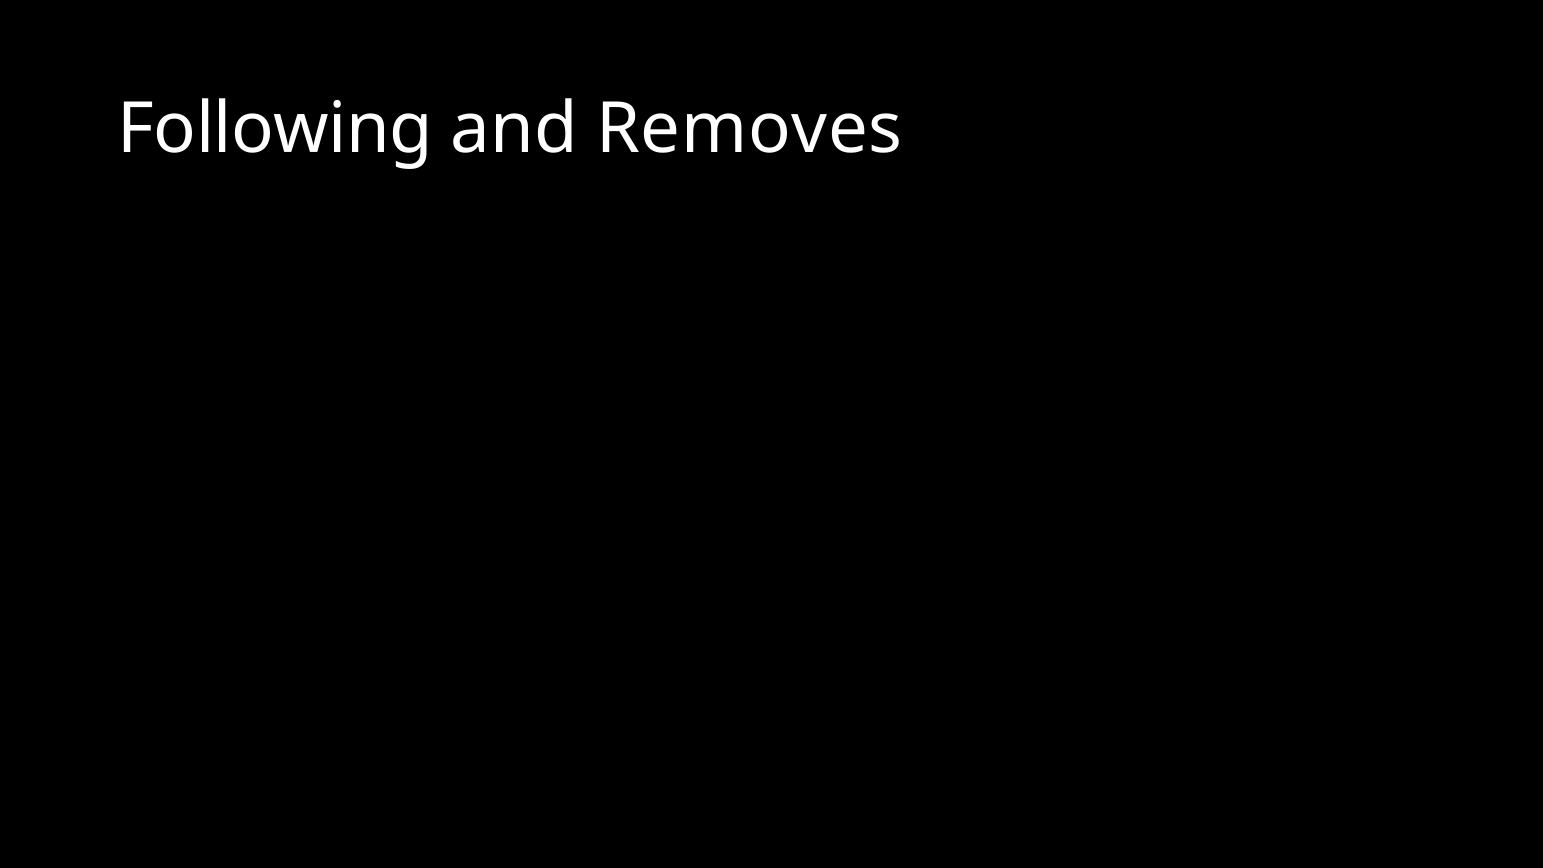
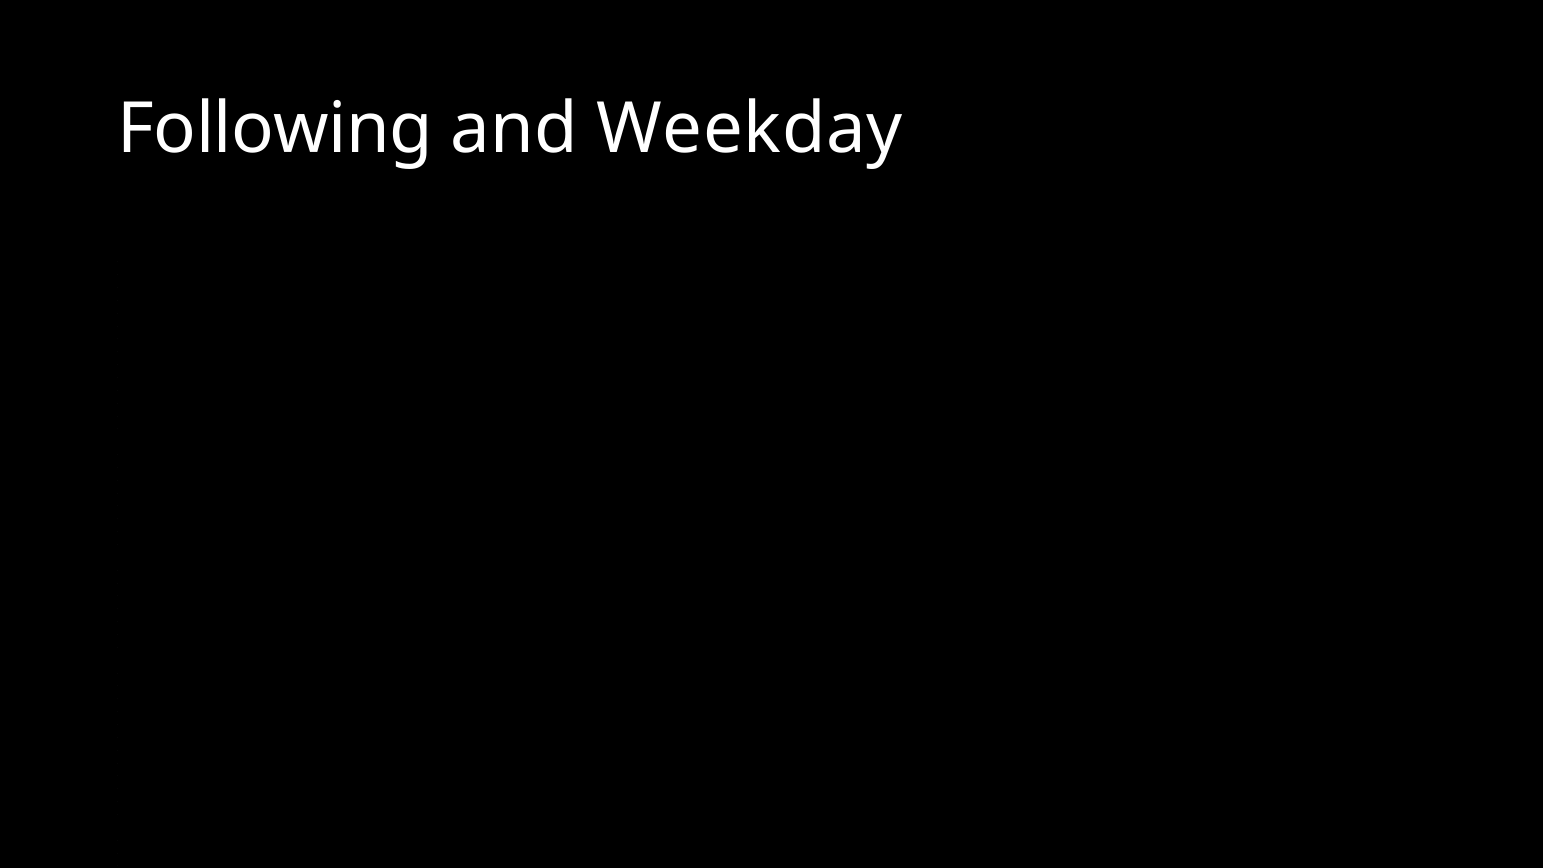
Removes: Removes -> Weekday
